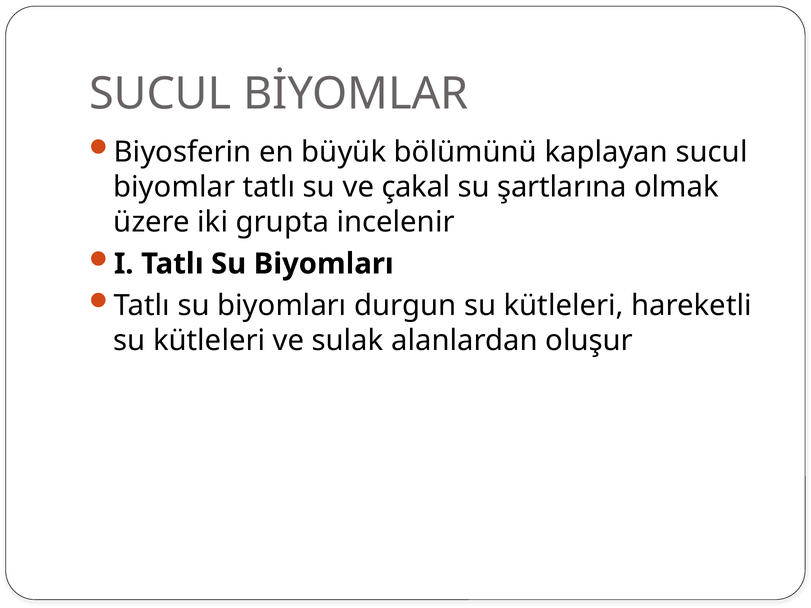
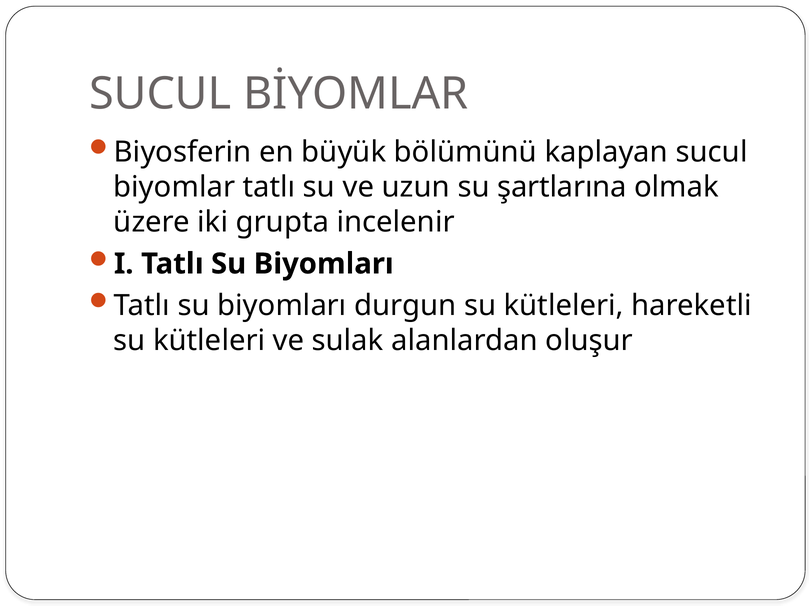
çakal: çakal -> uzun
